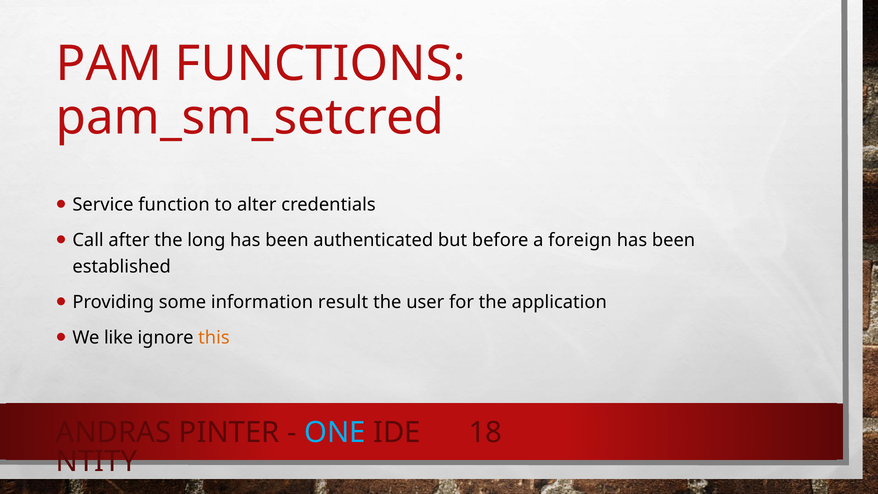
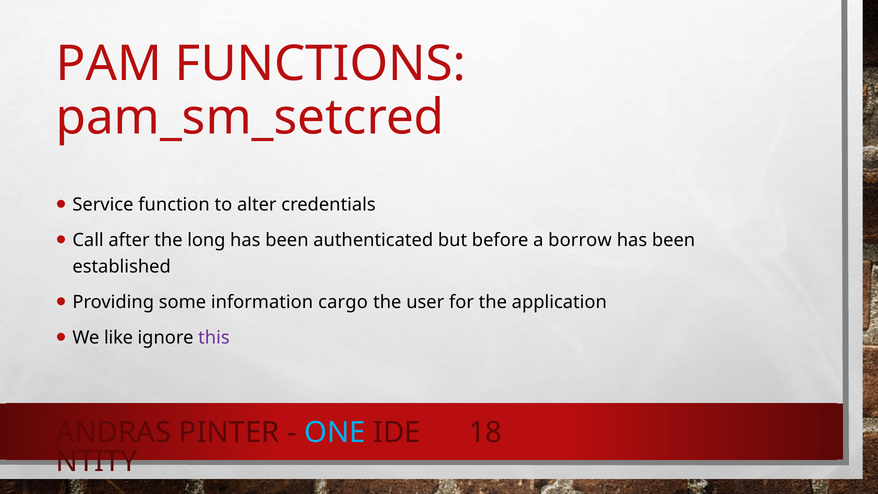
foreign: foreign -> borrow
result: result -> cargo
this colour: orange -> purple
